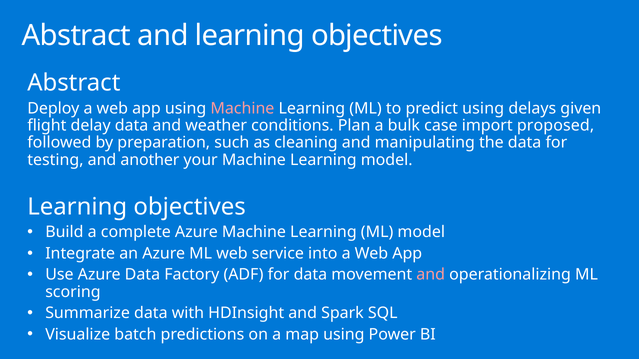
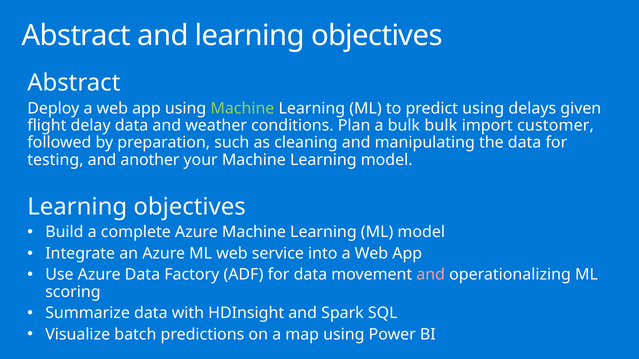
Machine at (242, 108) colour: pink -> light green
bulk case: case -> bulk
proposed: proposed -> customer
